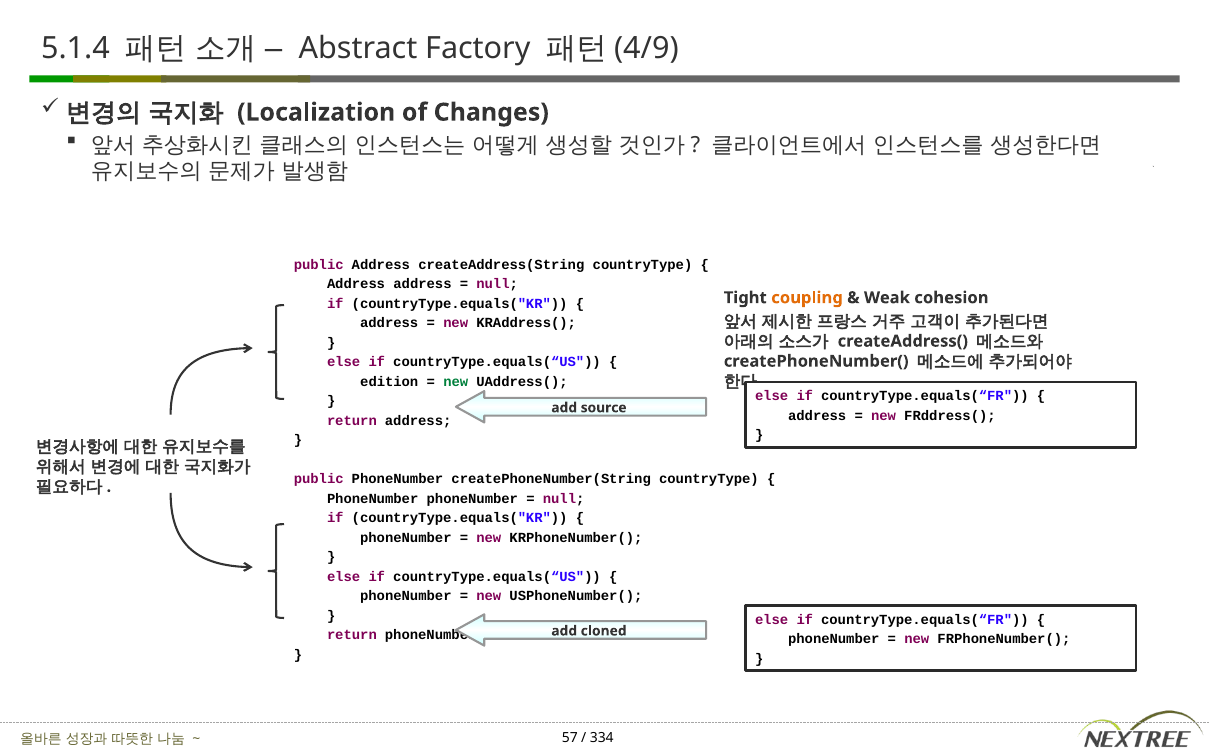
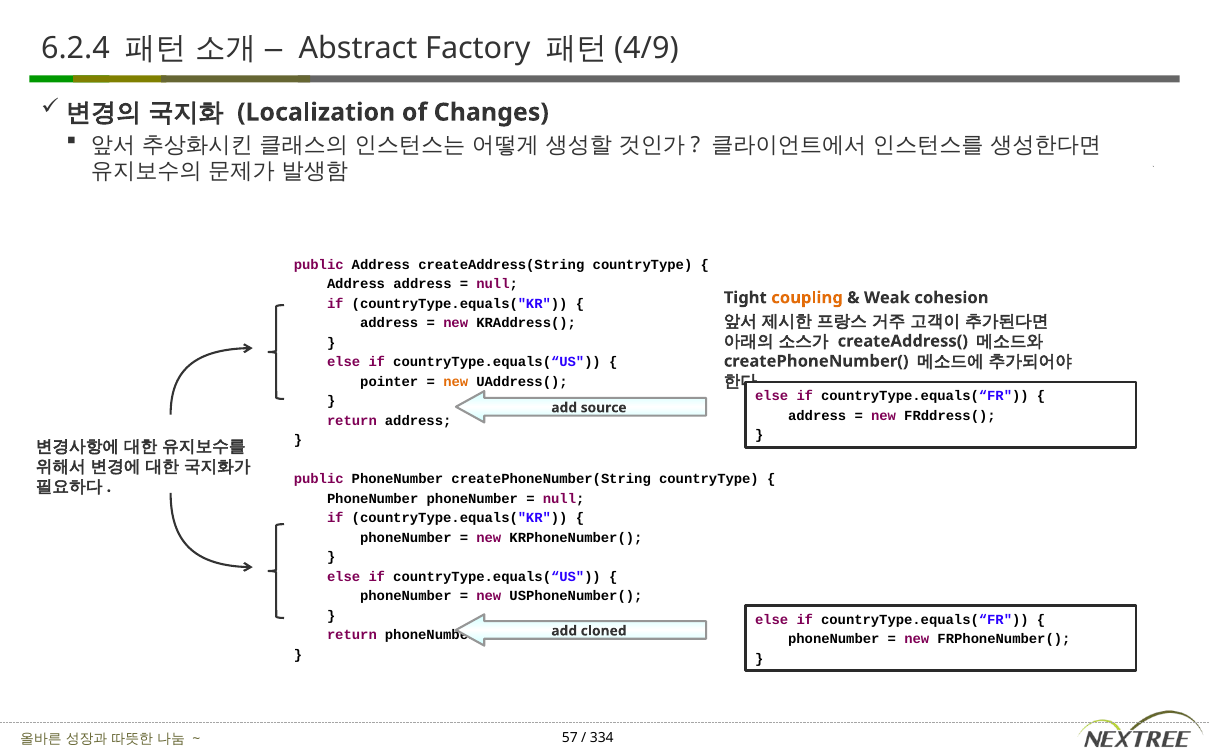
5.1.4: 5.1.4 -> 6.2.4
edition: edition -> pointer
new at (456, 381) colour: green -> orange
